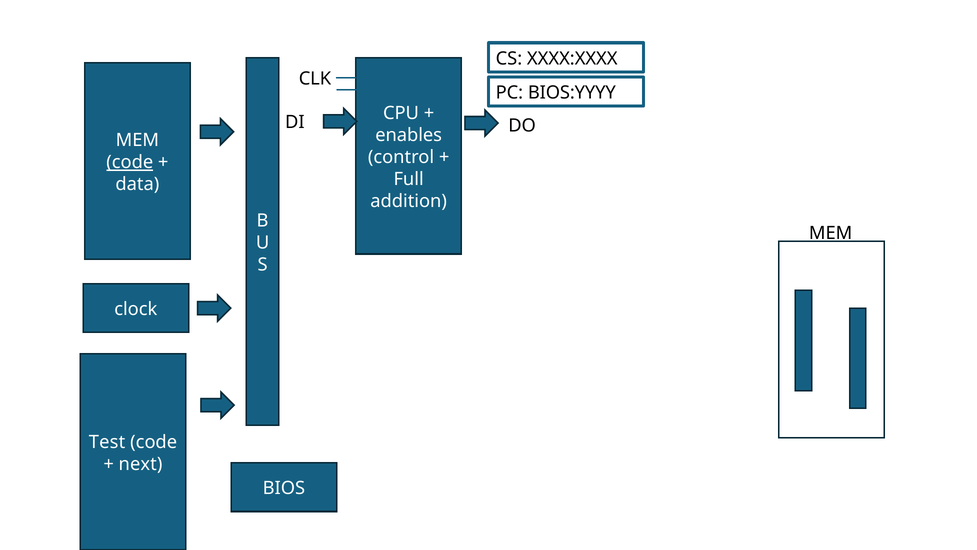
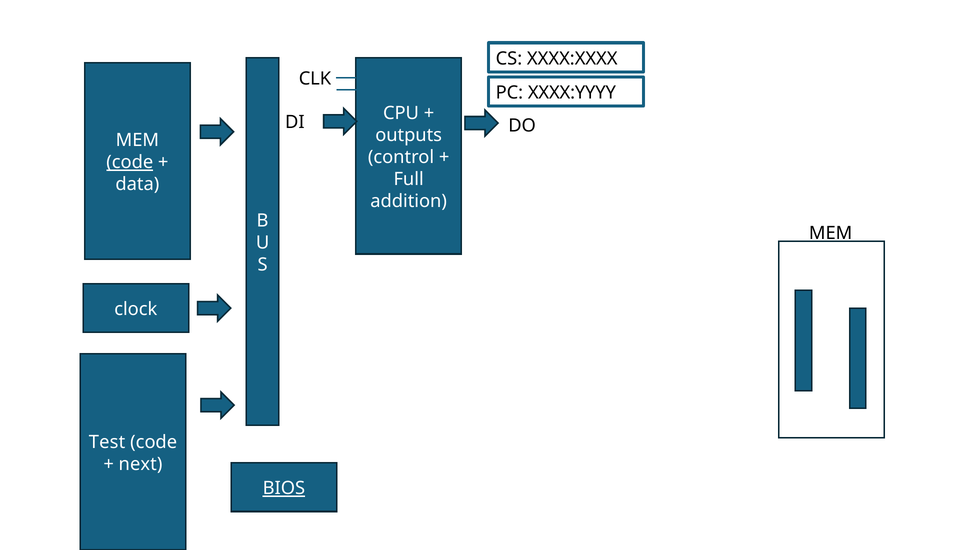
BIOS:YYYY: BIOS:YYYY -> XXXX:YYYY
enables: enables -> outputs
BIOS underline: none -> present
